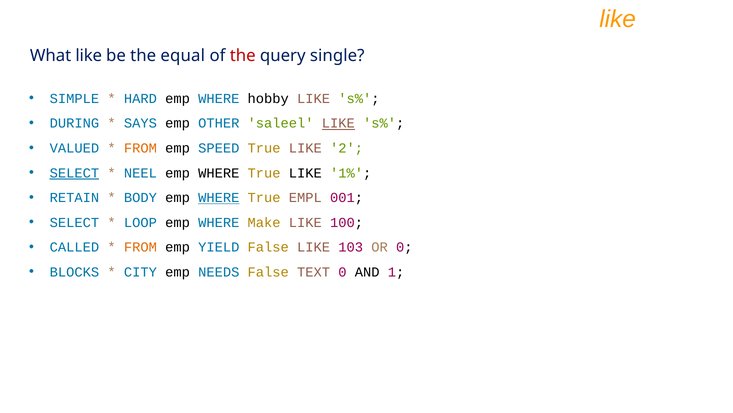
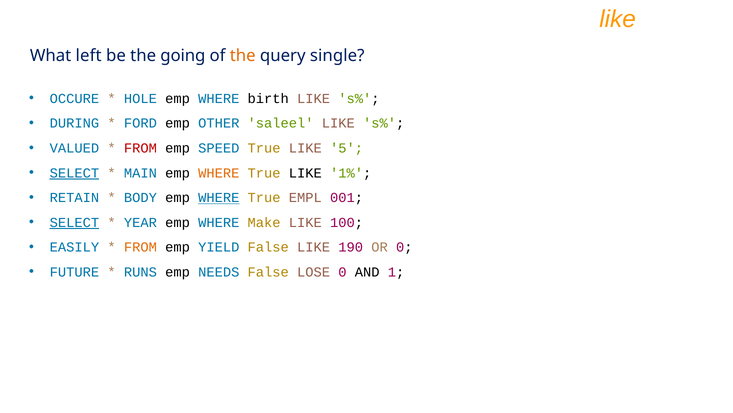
What like: like -> left
equal: equal -> going
the at (243, 56) colour: red -> orange
SIMPLE: SIMPLE -> OCCURE
HARD: HARD -> HOLE
hobby: hobby -> birth
SAYS: SAYS -> FORD
LIKE at (338, 123) underline: present -> none
FROM at (140, 148) colour: orange -> red
2: 2 -> 5
NEEL: NEEL -> MAIN
WHERE at (219, 173) colour: black -> orange
SELECT at (74, 222) underline: none -> present
LOOP: LOOP -> YEAR
CALLED: CALLED -> EASILY
103: 103 -> 190
BLOCKS: BLOCKS -> FUTURE
CITY: CITY -> RUNS
TEXT: TEXT -> LOSE
